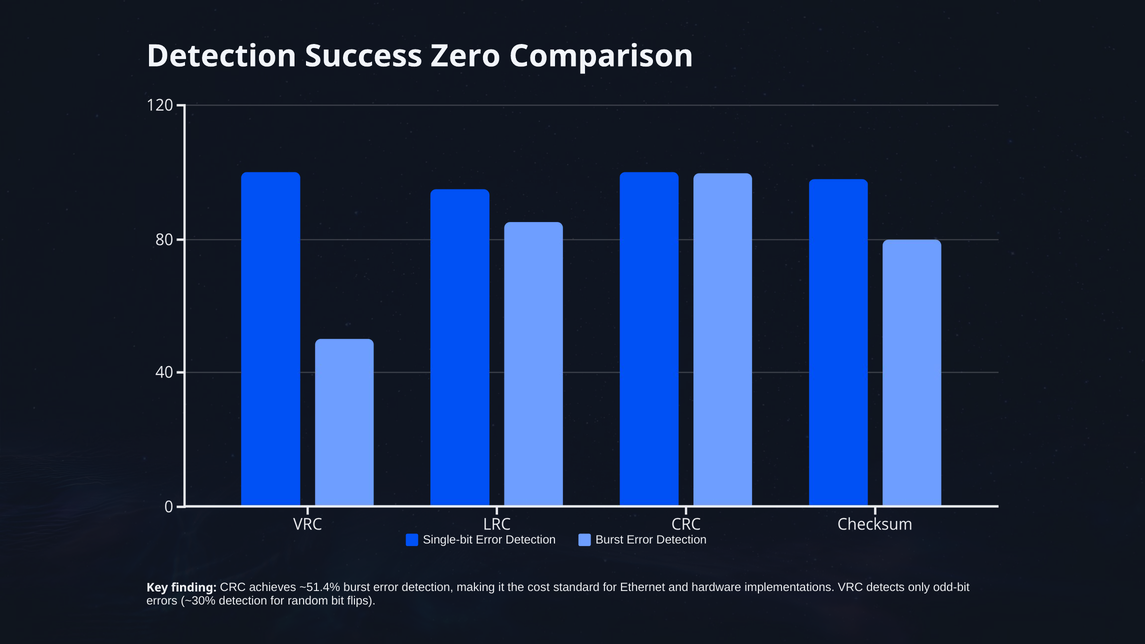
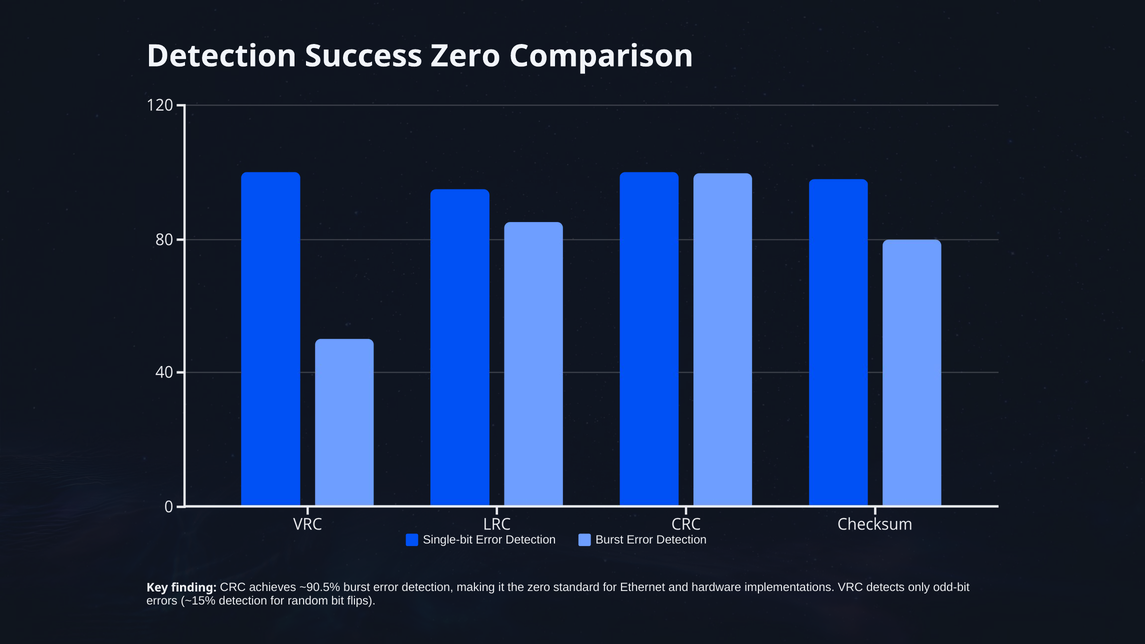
~51.4%: ~51.4% -> ~90.5%
the cost: cost -> zero
~30%: ~30% -> ~15%
